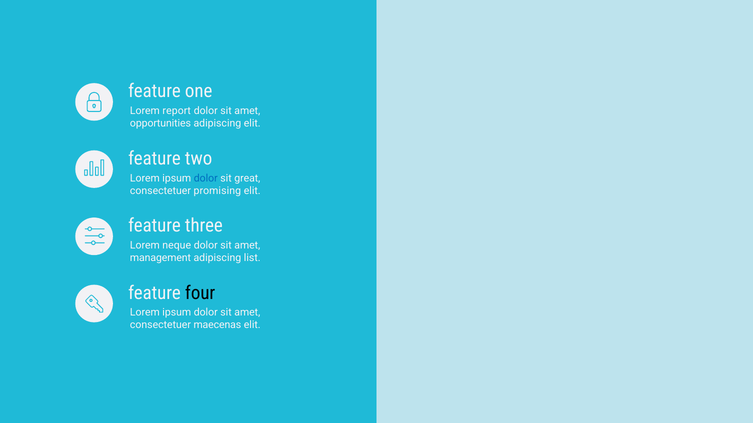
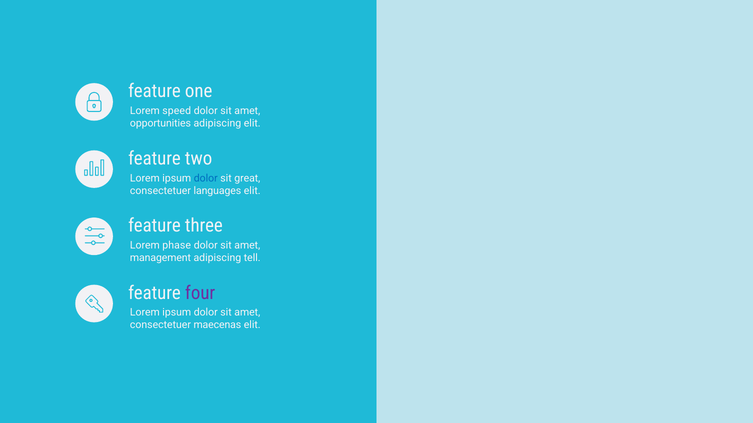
report: report -> speed
promising: promising -> languages
neque: neque -> phase
list: list -> tell
four colour: black -> purple
